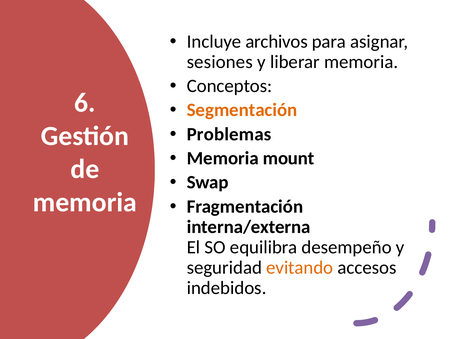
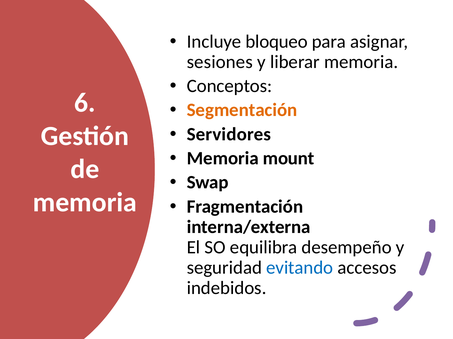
archivos: archivos -> bloqueo
Problemas: Problemas -> Servidores
evitando colour: orange -> blue
